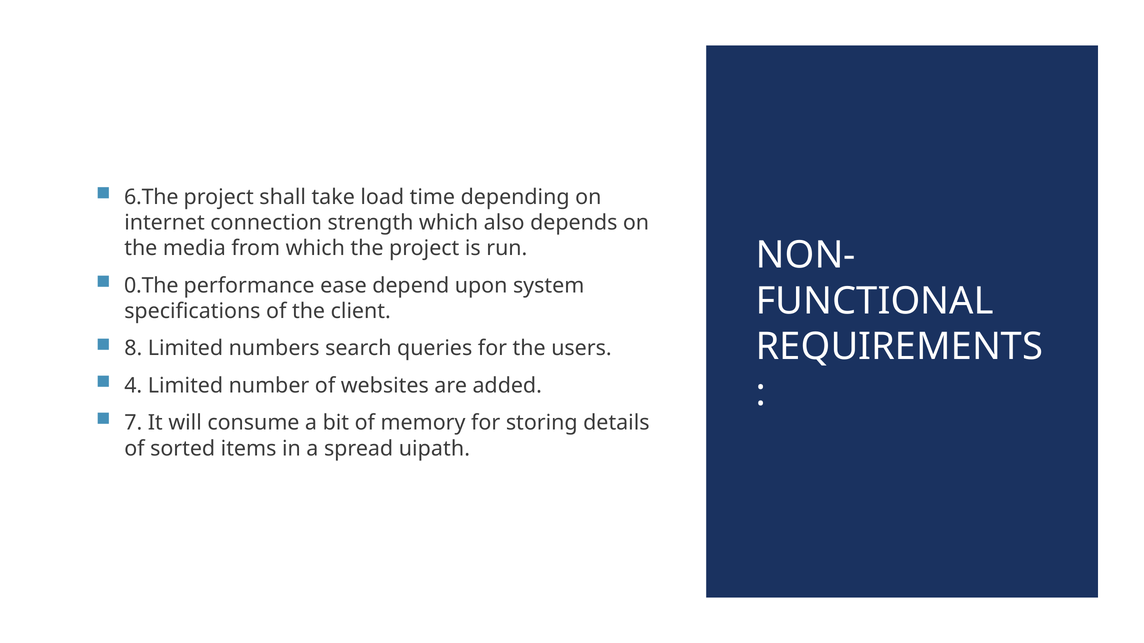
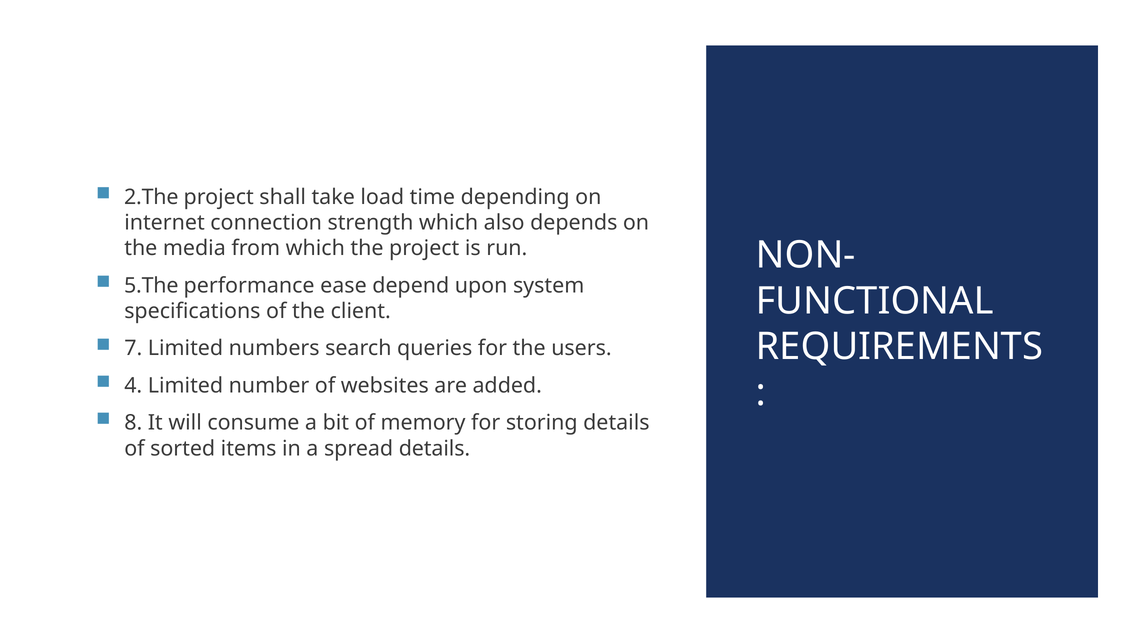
6.The: 6.The -> 2.The
0.The: 0.The -> 5.The
8: 8 -> 7
7: 7 -> 8
spread uipath: uipath -> details
